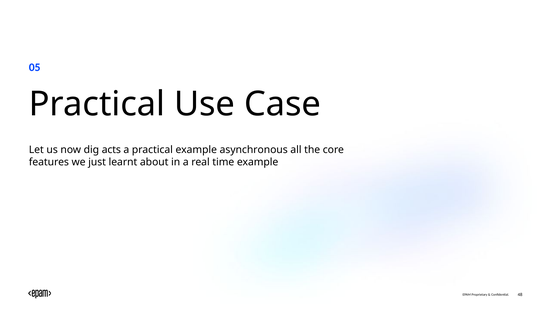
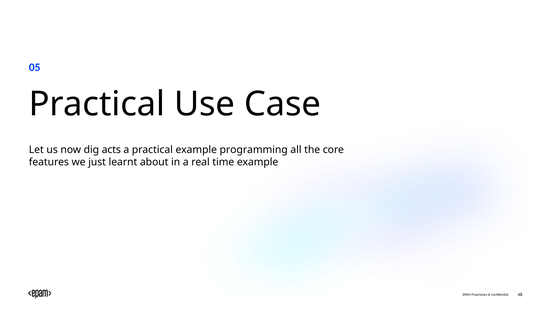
asynchronous: asynchronous -> programming
